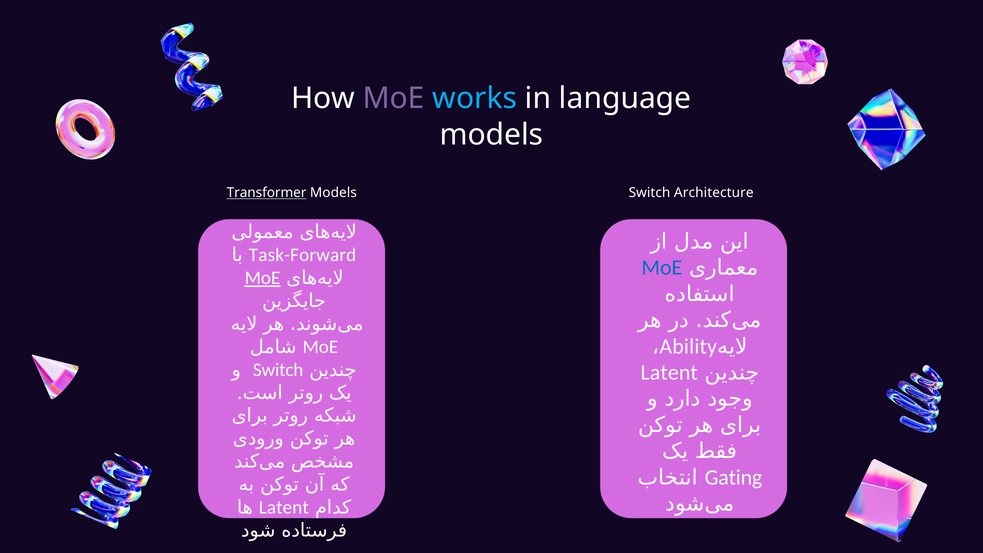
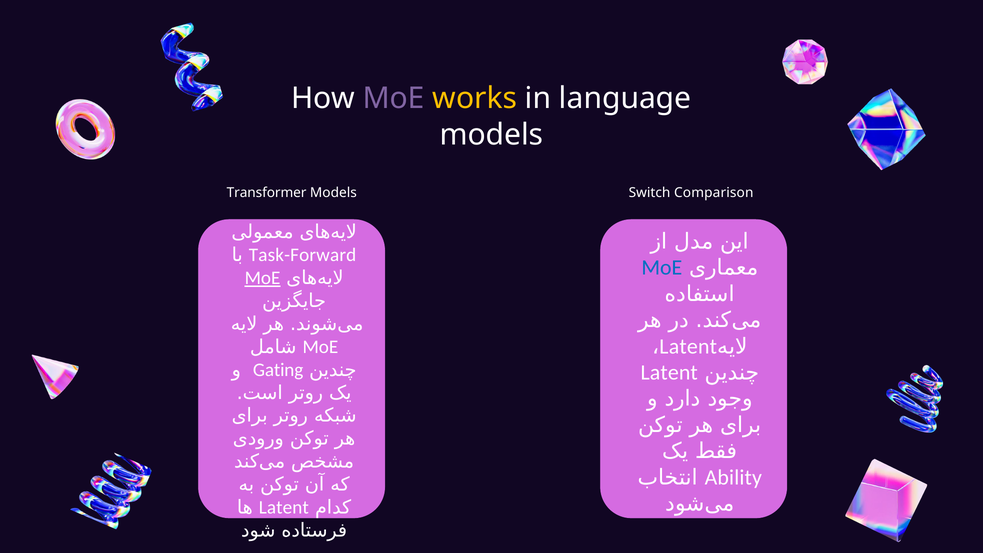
works colour: light blue -> yellow
Transformer underline: present -> none
Architecture: Architecture -> Comparison
Ability at (688, 346): Ability -> Latent
Switch at (278, 370): Switch -> Gating
Gating: Gating -> Ability
